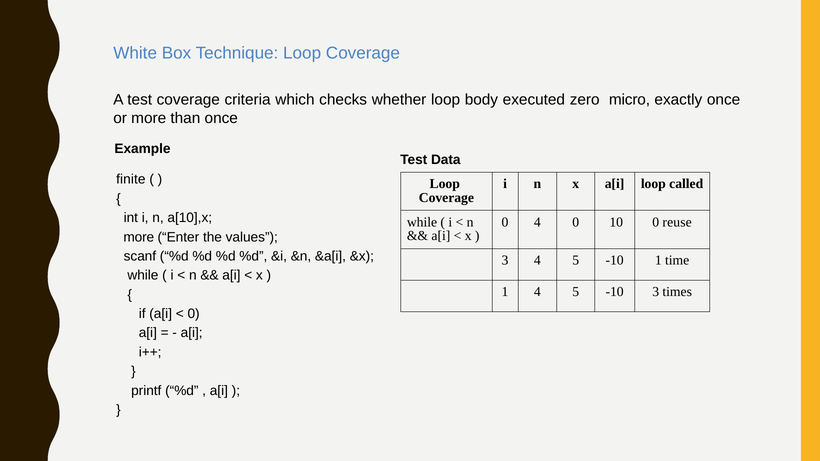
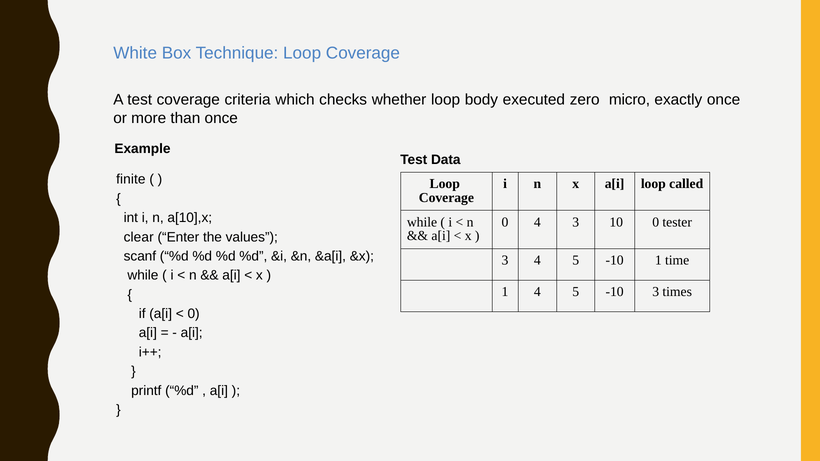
4 0: 0 -> 3
reuse: reuse -> tester
more at (139, 237): more -> clear
